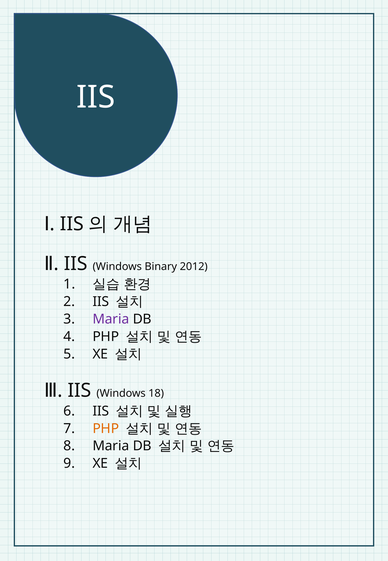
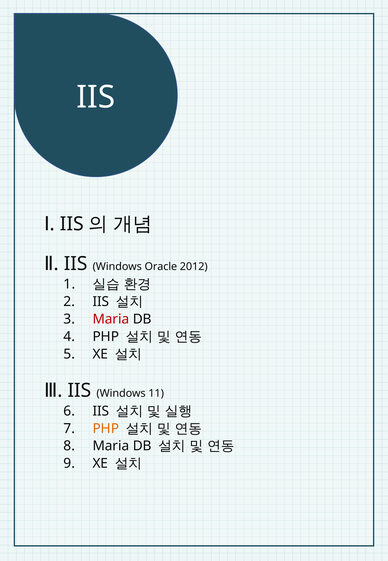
Binary: Binary -> Oracle
Maria at (111, 319) colour: purple -> red
18: 18 -> 11
